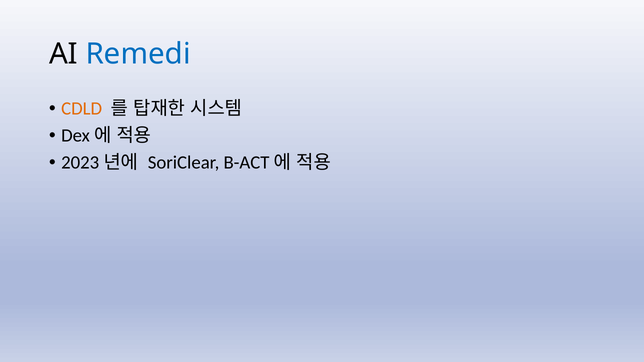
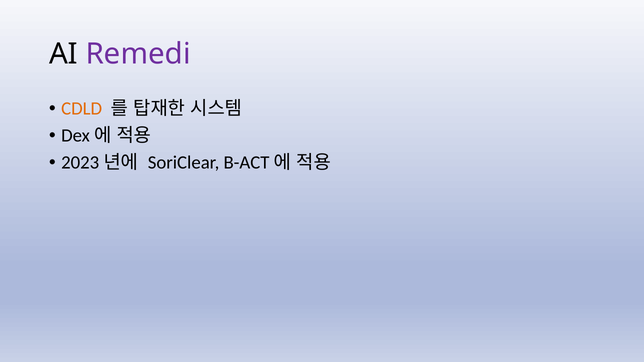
Remedi colour: blue -> purple
